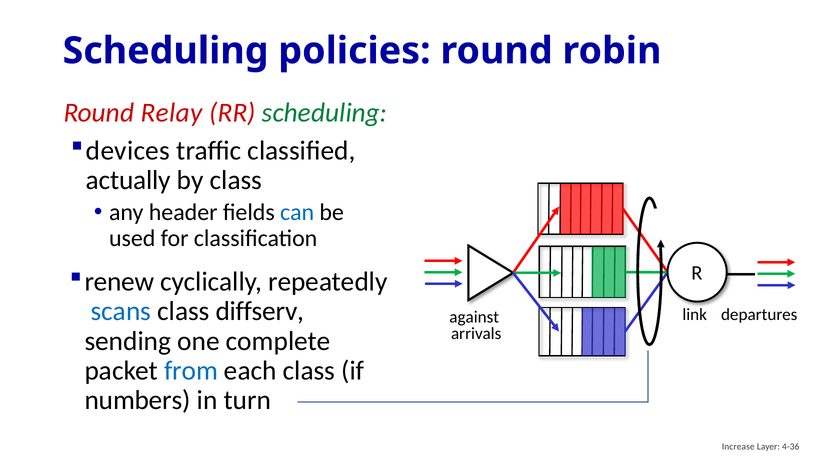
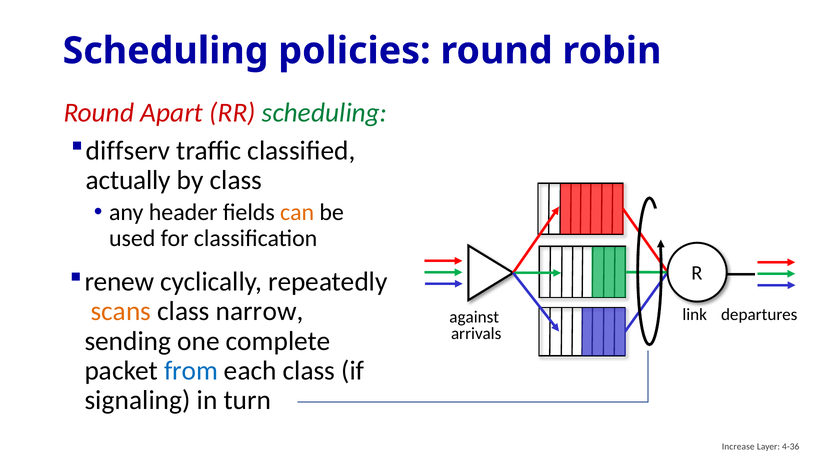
Relay: Relay -> Apart
devices: devices -> diffserv
can colour: blue -> orange
scans colour: blue -> orange
diffserv: diffserv -> narrow
numbers: numbers -> signaling
